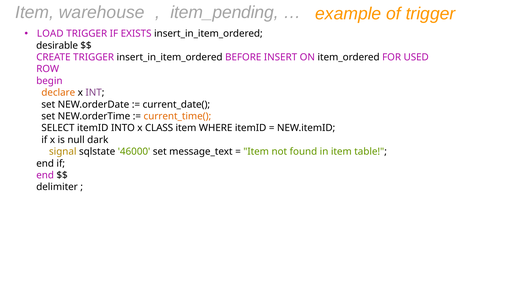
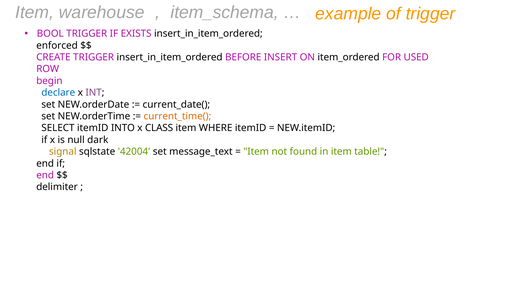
item_pending: item_pending -> item_schema
LOAD: LOAD -> BOOL
desirable: desirable -> enforced
declare colour: orange -> blue
46000: 46000 -> 42004
